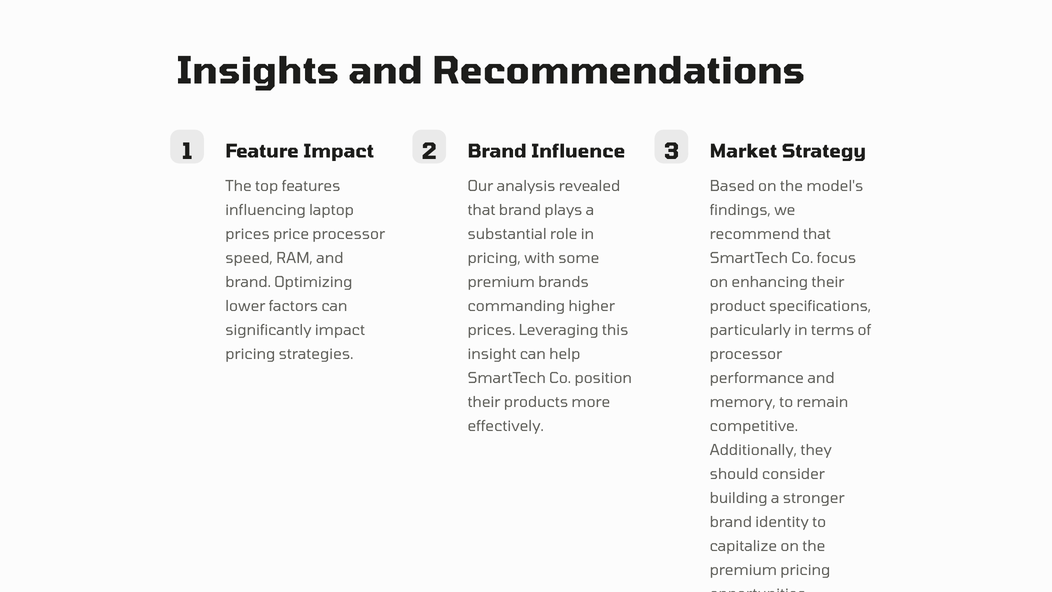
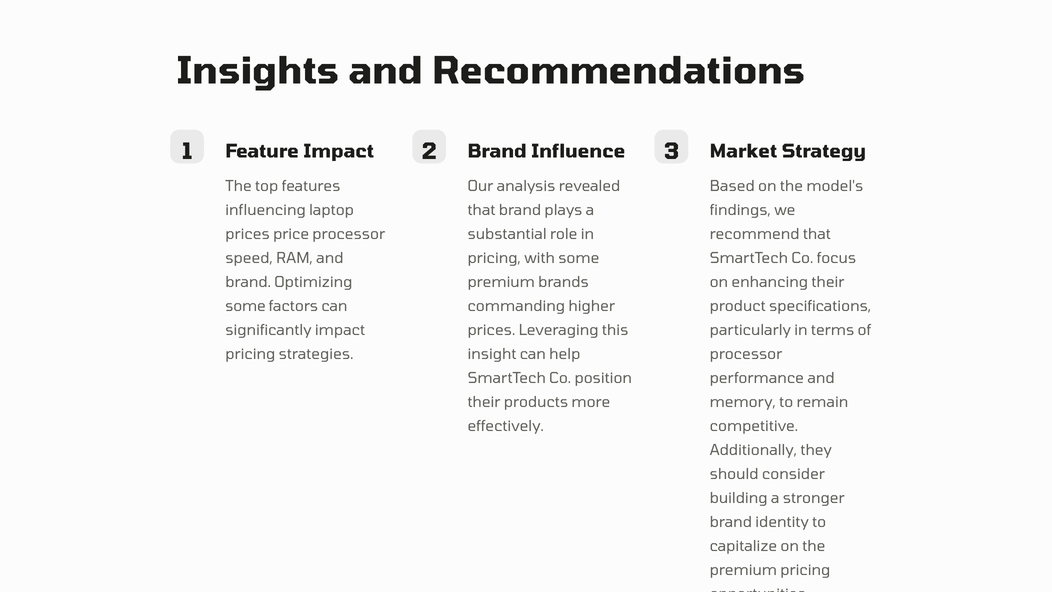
lower at (245, 306): lower -> some
